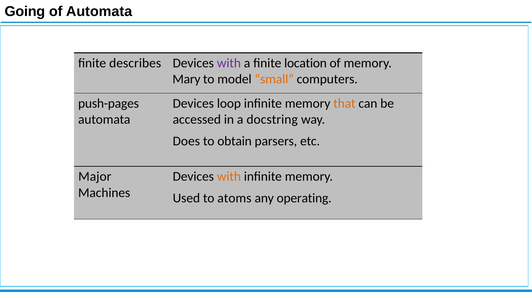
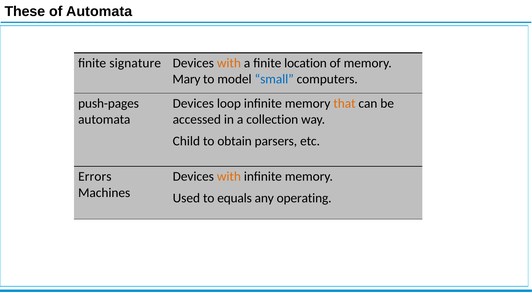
Going: Going -> These
describes: describes -> signature
with at (229, 63) colour: purple -> orange
small colour: orange -> blue
docstring: docstring -> collection
Does: Does -> Child
Major: Major -> Errors
atoms: atoms -> equals
